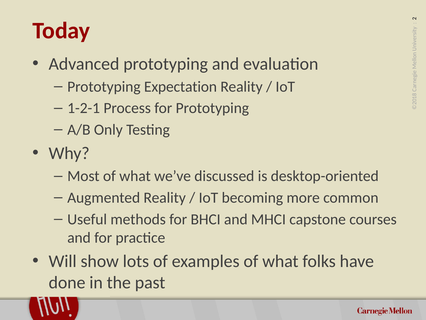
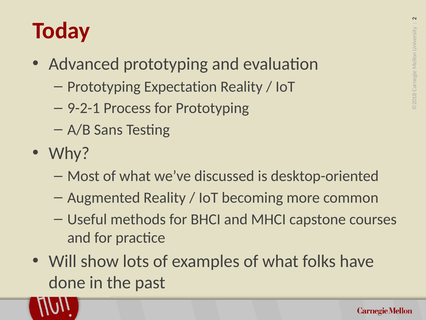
1-2-1: 1-2-1 -> 9-2-1
Only: Only -> Sans
